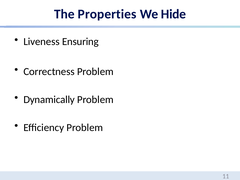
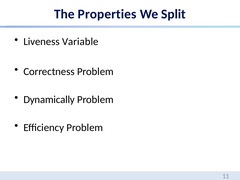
Hide: Hide -> Split
Ensuring: Ensuring -> Variable
